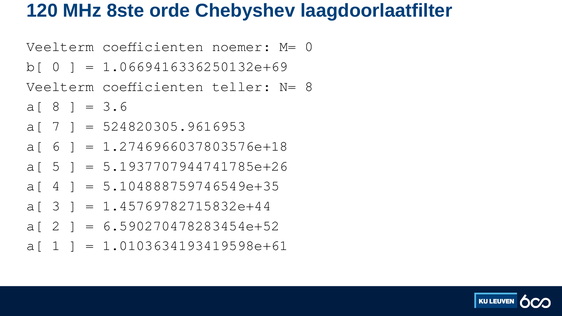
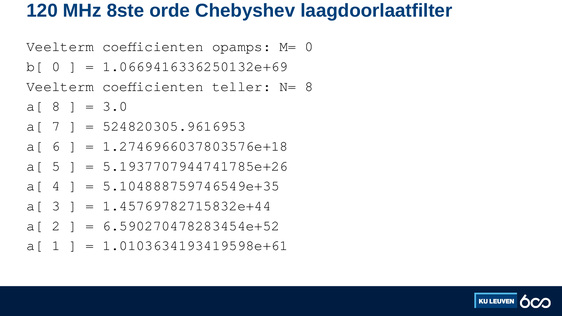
noemer: noemer -> opamps
3.6: 3.6 -> 3.0
